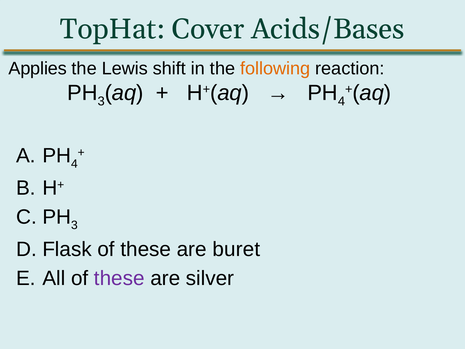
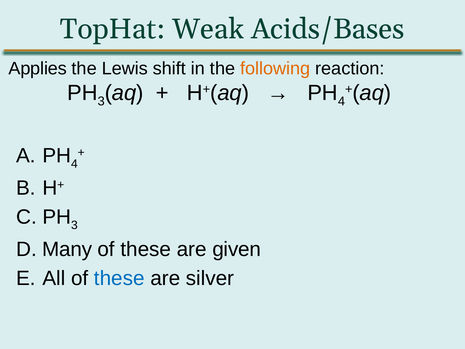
Cover: Cover -> Weak
Flask: Flask -> Many
buret: buret -> given
these at (119, 278) colour: purple -> blue
